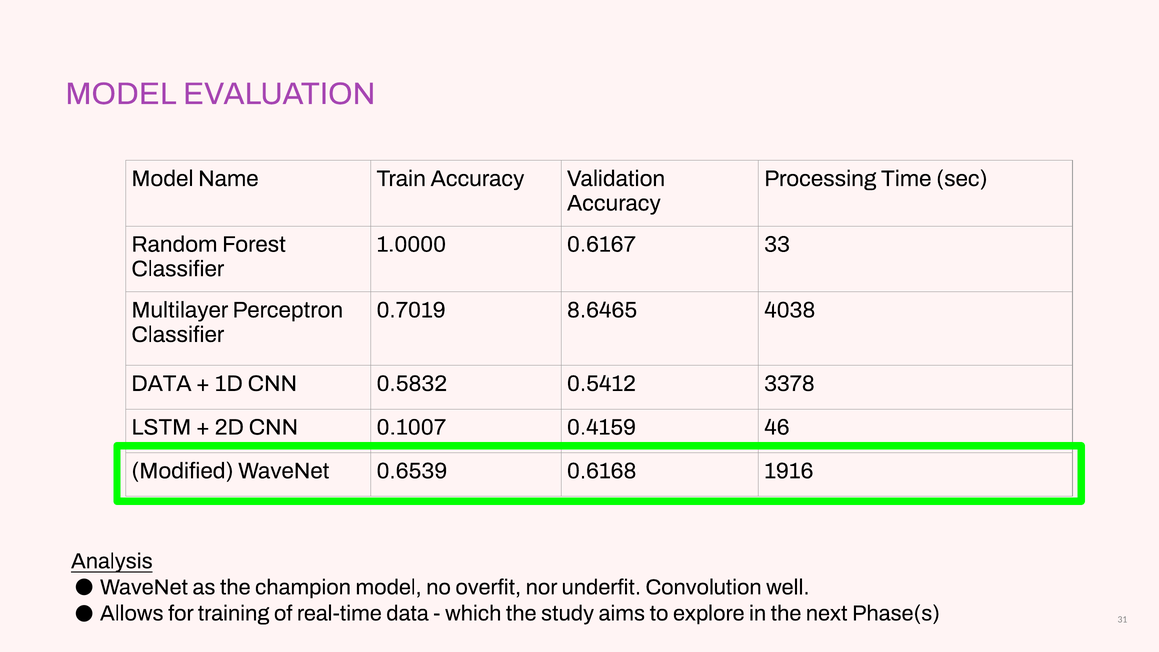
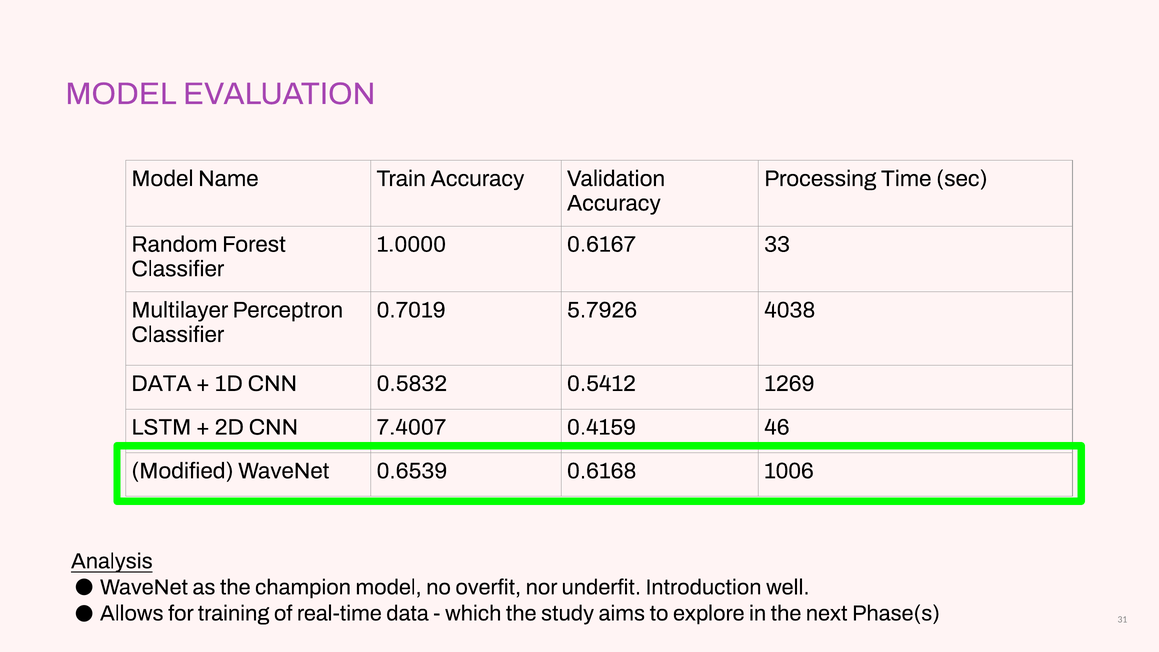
8.6465: 8.6465 -> 5.7926
3378: 3378 -> 1269
0.1007: 0.1007 -> 7.4007
1916: 1916 -> 1006
Convolution: Convolution -> Introduction
